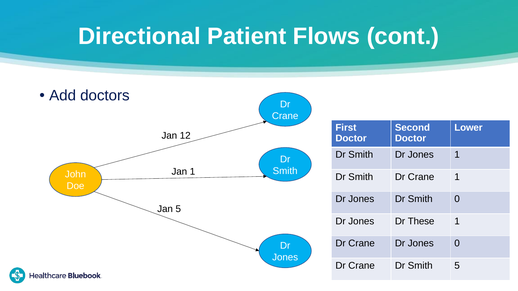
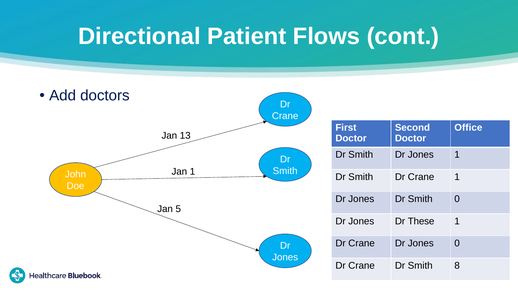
Lower: Lower -> Office
12: 12 -> 13
Smith 5: 5 -> 8
